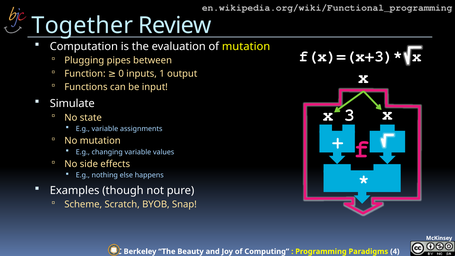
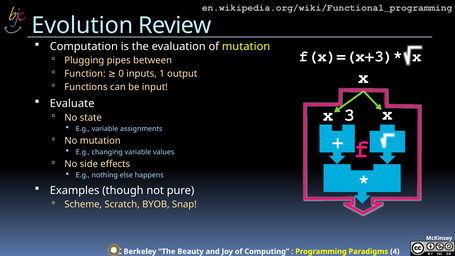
Together: Together -> Evolution
Simulate: Simulate -> Evaluate
